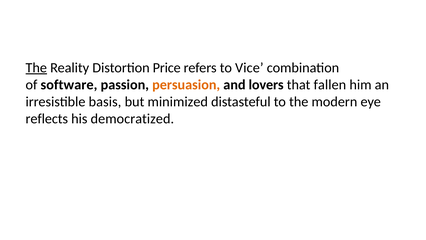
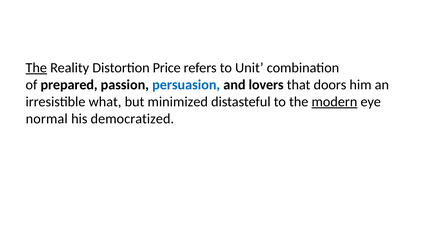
Vice: Vice -> Unit
software: software -> prepared
persuasion colour: orange -> blue
fallen: fallen -> doors
basis: basis -> what
modern underline: none -> present
reflects: reflects -> normal
